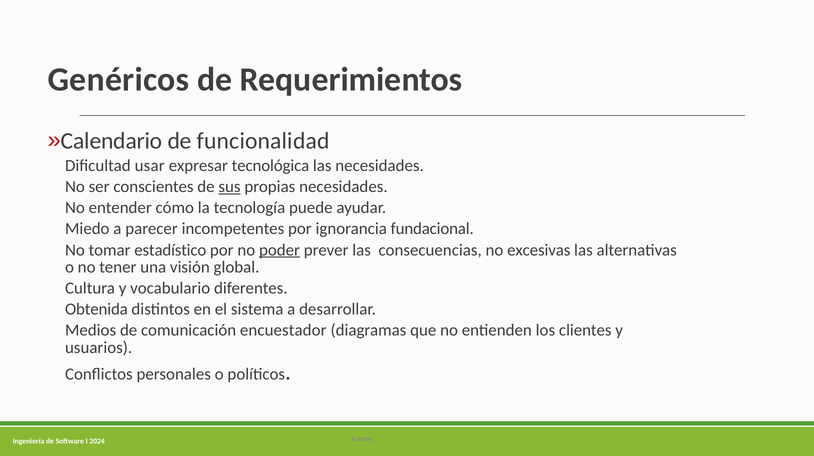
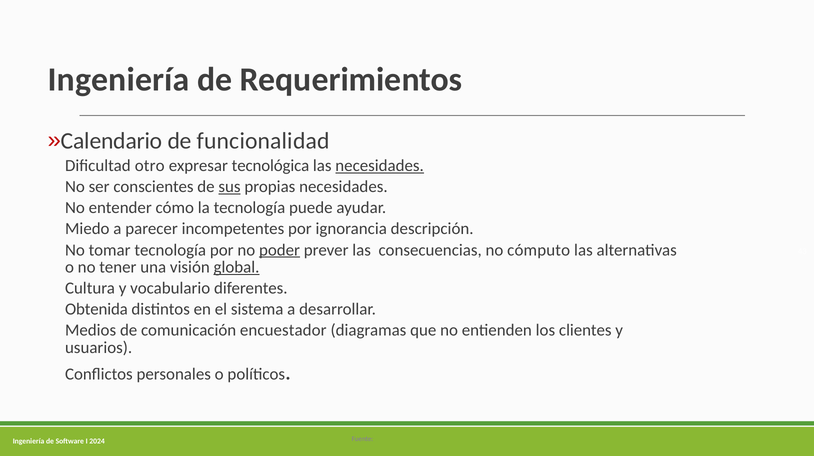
Genéricos at (119, 80): Genéricos -> Ingeniería
usar: usar -> otro
necesidades at (380, 166) underline: none -> present
fundacional: fundacional -> descripción
tomar estadístico: estadístico -> tecnología
excesivas: excesivas -> cómputo
global underline: none -> present
